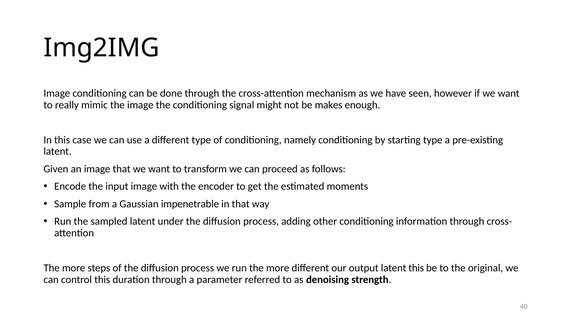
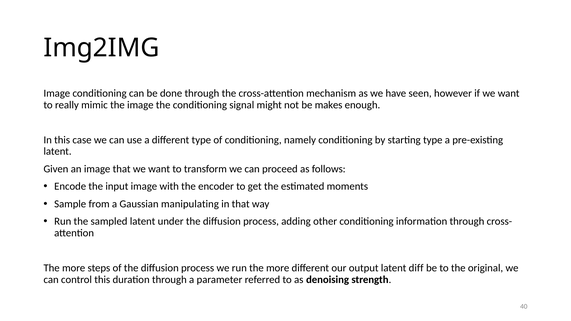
impenetrable: impenetrable -> manipulating
latent this: this -> diff
